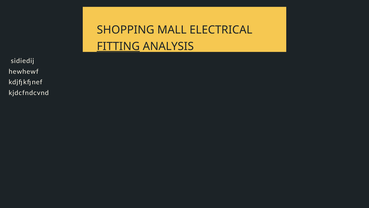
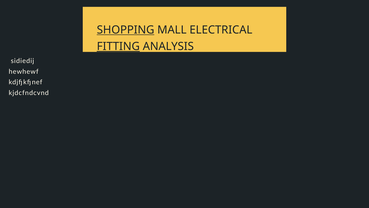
SHOPPING underline: none -> present
